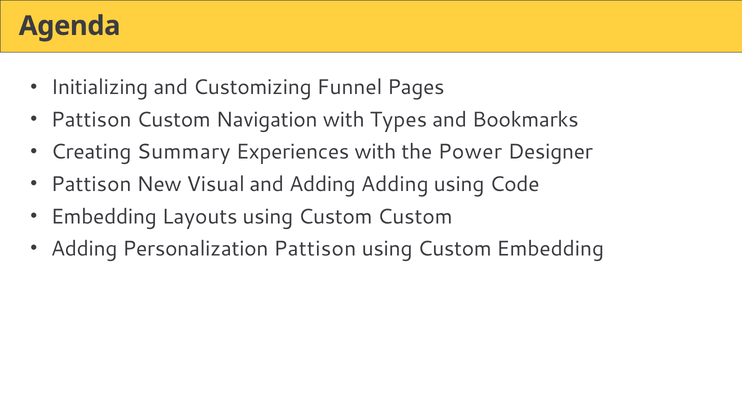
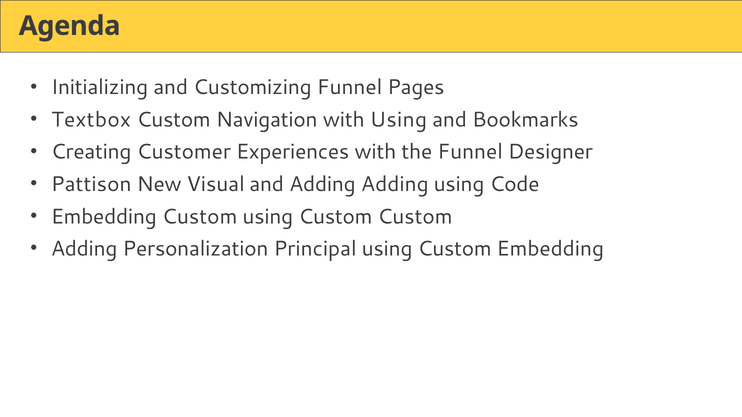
Pattison at (91, 120): Pattison -> Textbox
with Types: Types -> Using
Summary: Summary -> Customer
the Power: Power -> Funnel
Embedding Layouts: Layouts -> Custom
Personalization Pattison: Pattison -> Principal
